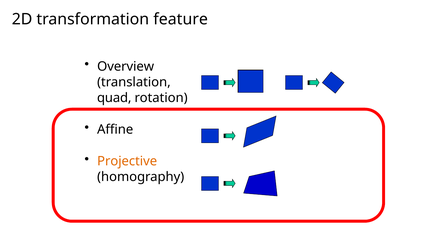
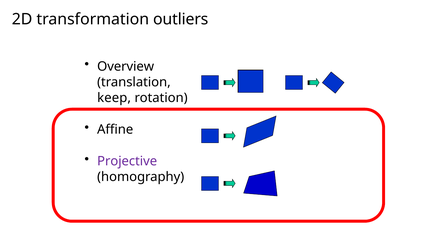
feature: feature -> outliers
quad: quad -> keep
Projective colour: orange -> purple
